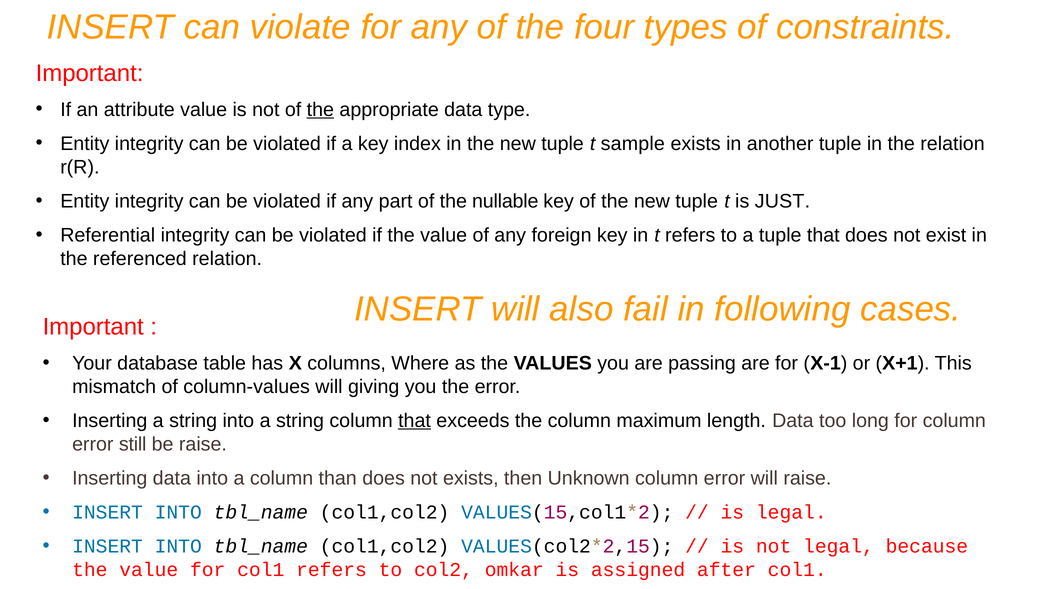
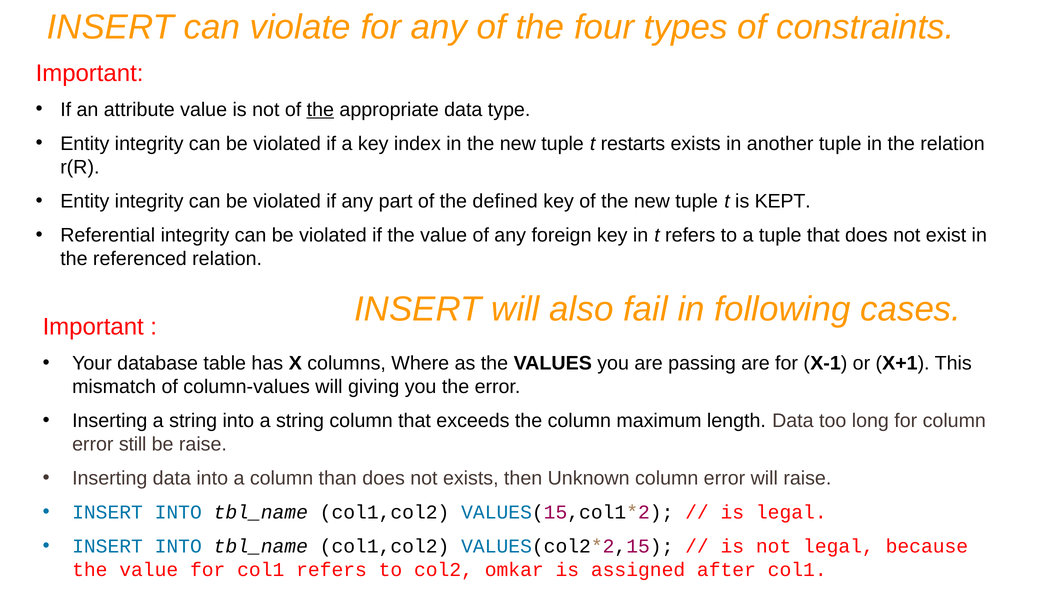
sample: sample -> restarts
nullable: nullable -> defined
JUST: JUST -> KEPT
that at (415, 421) underline: present -> none
